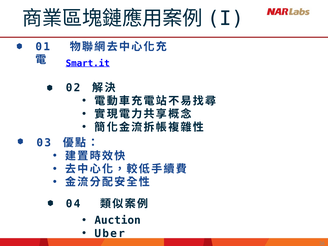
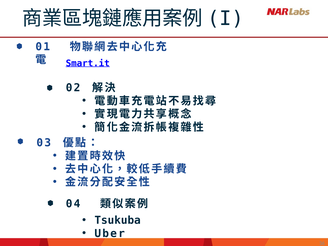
Auction: Auction -> Tsukuba
